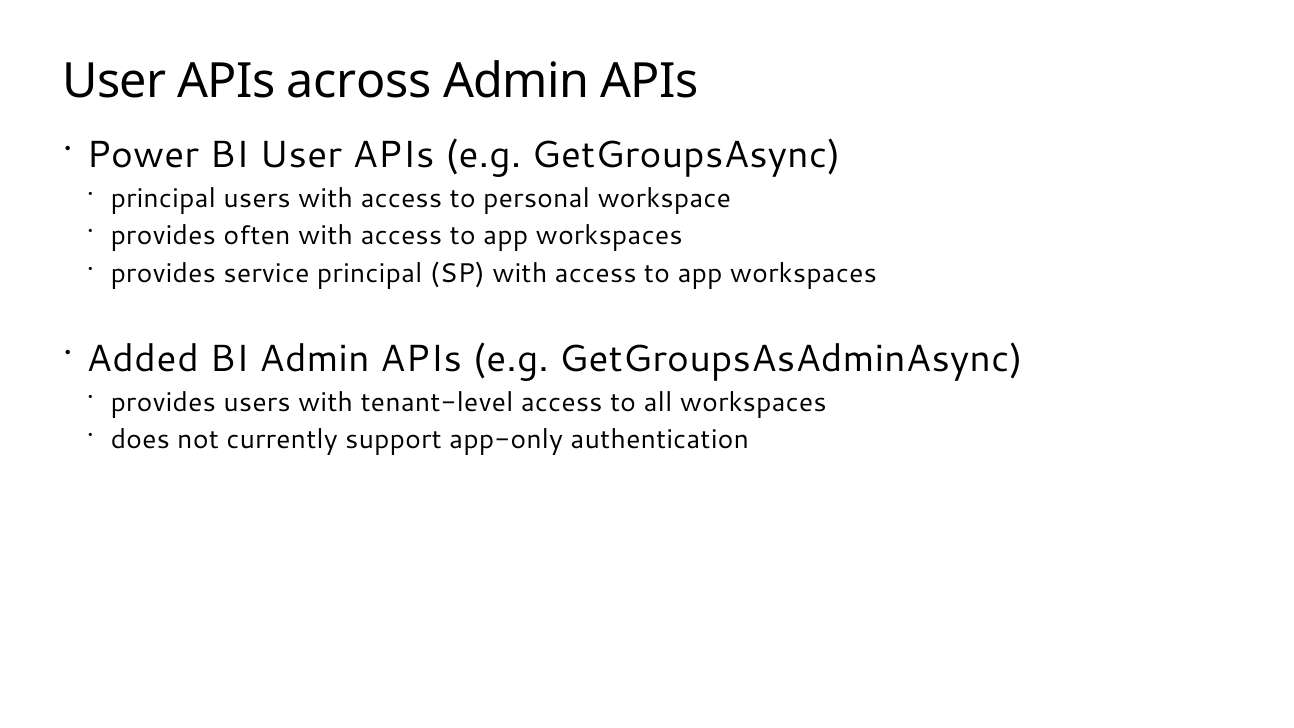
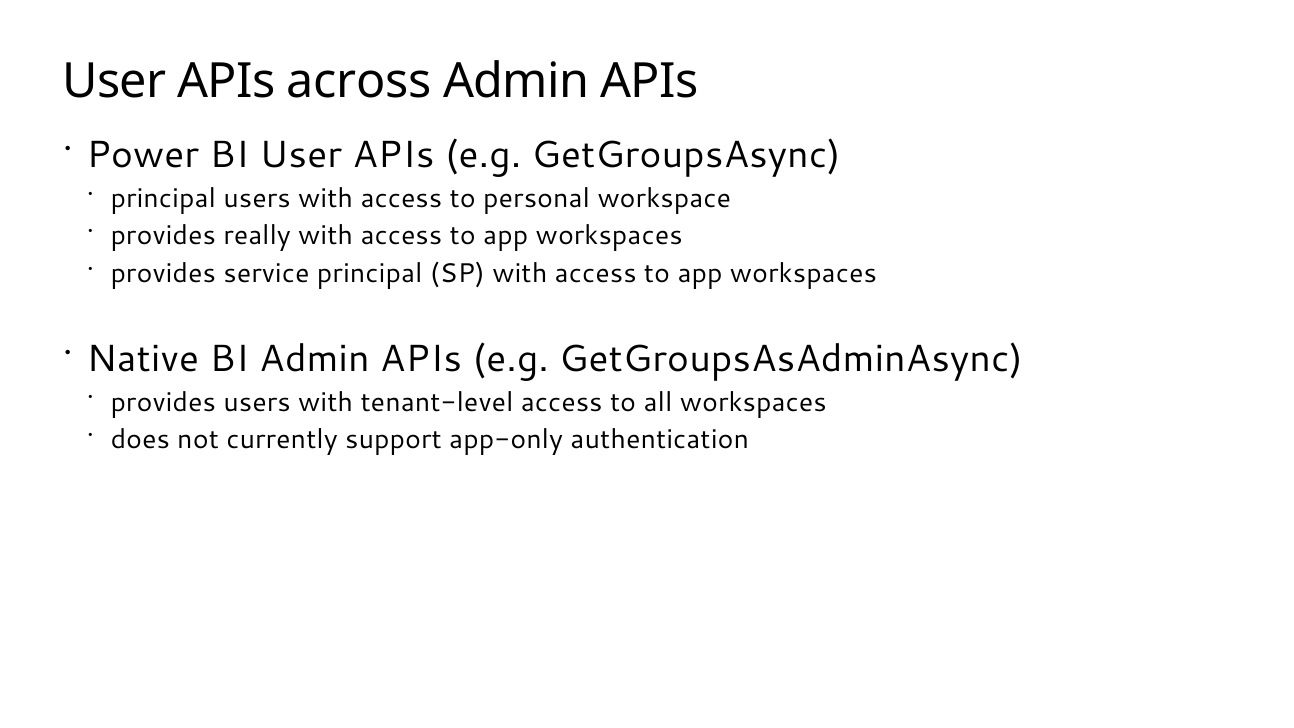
often: often -> really
Added: Added -> Native
